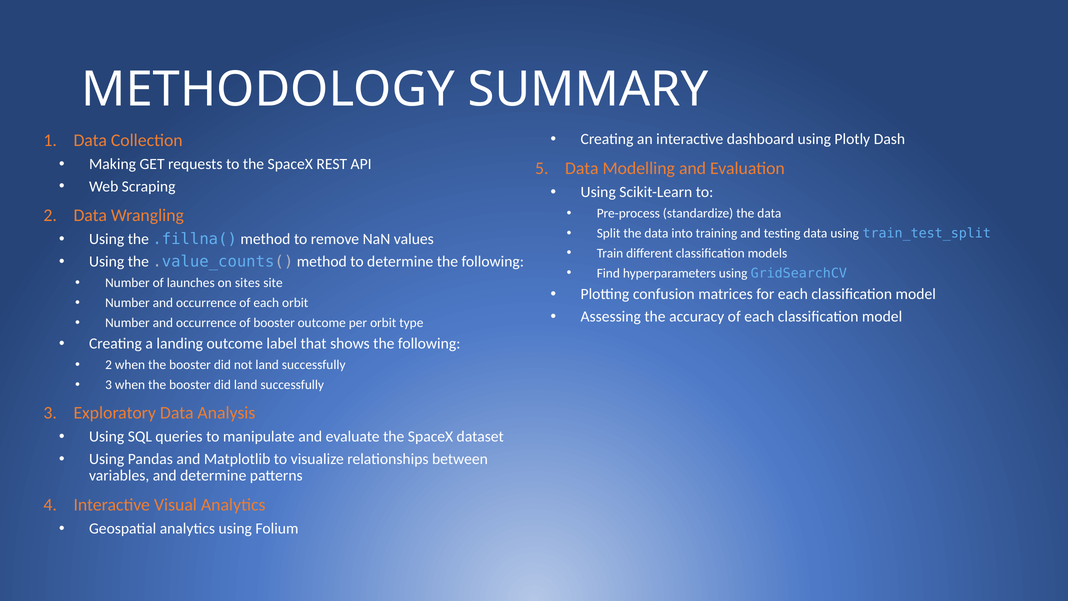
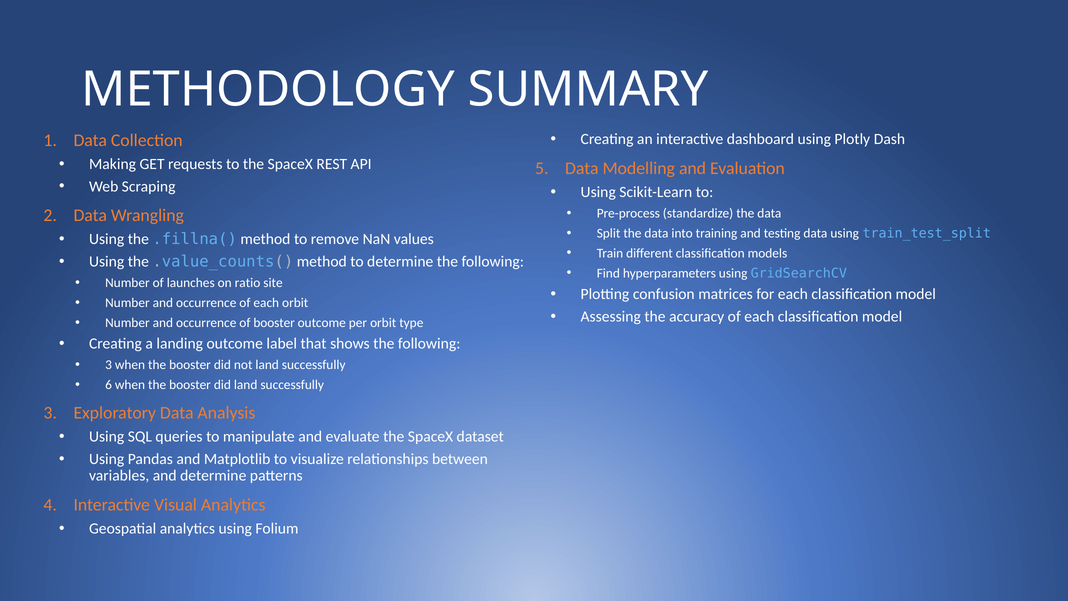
sites: sites -> ratio
2 at (109, 365): 2 -> 3
3 at (109, 385): 3 -> 6
